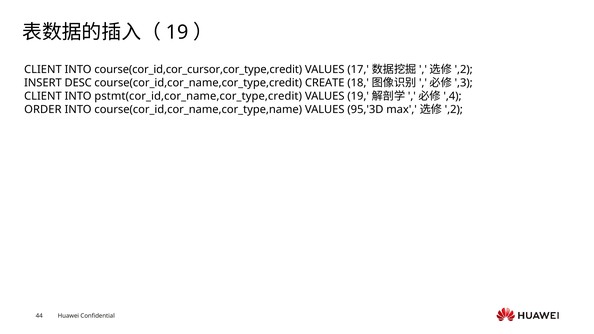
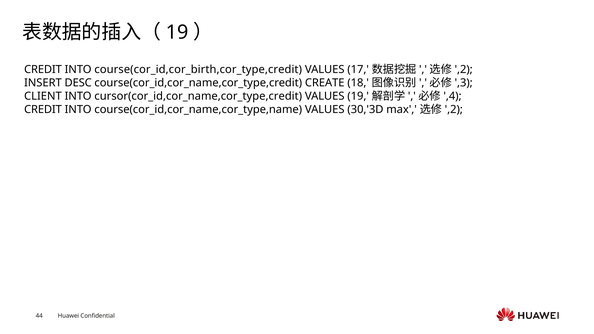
CLIENT at (43, 69): CLIENT -> CREDIT
course(cor_id,cor_cursor,cor_type,credit: course(cor_id,cor_cursor,cor_type,credit -> course(cor_id,cor_birth,cor_type,credit
pstmt(cor_id,cor_name,cor_type,credit: pstmt(cor_id,cor_name,cor_type,credit -> cursor(cor_id,cor_name,cor_type,credit
ORDER at (43, 110): ORDER -> CREDIT
95,'3D: 95,'3D -> 30,'3D
